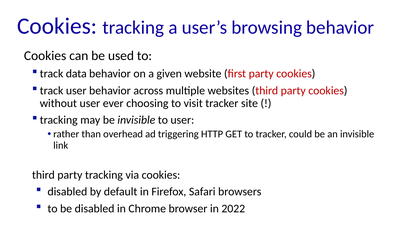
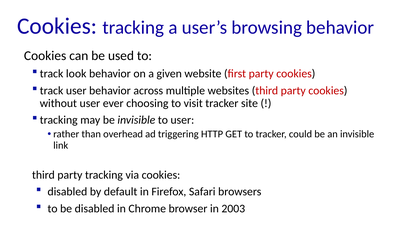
data: data -> look
2022: 2022 -> 2003
